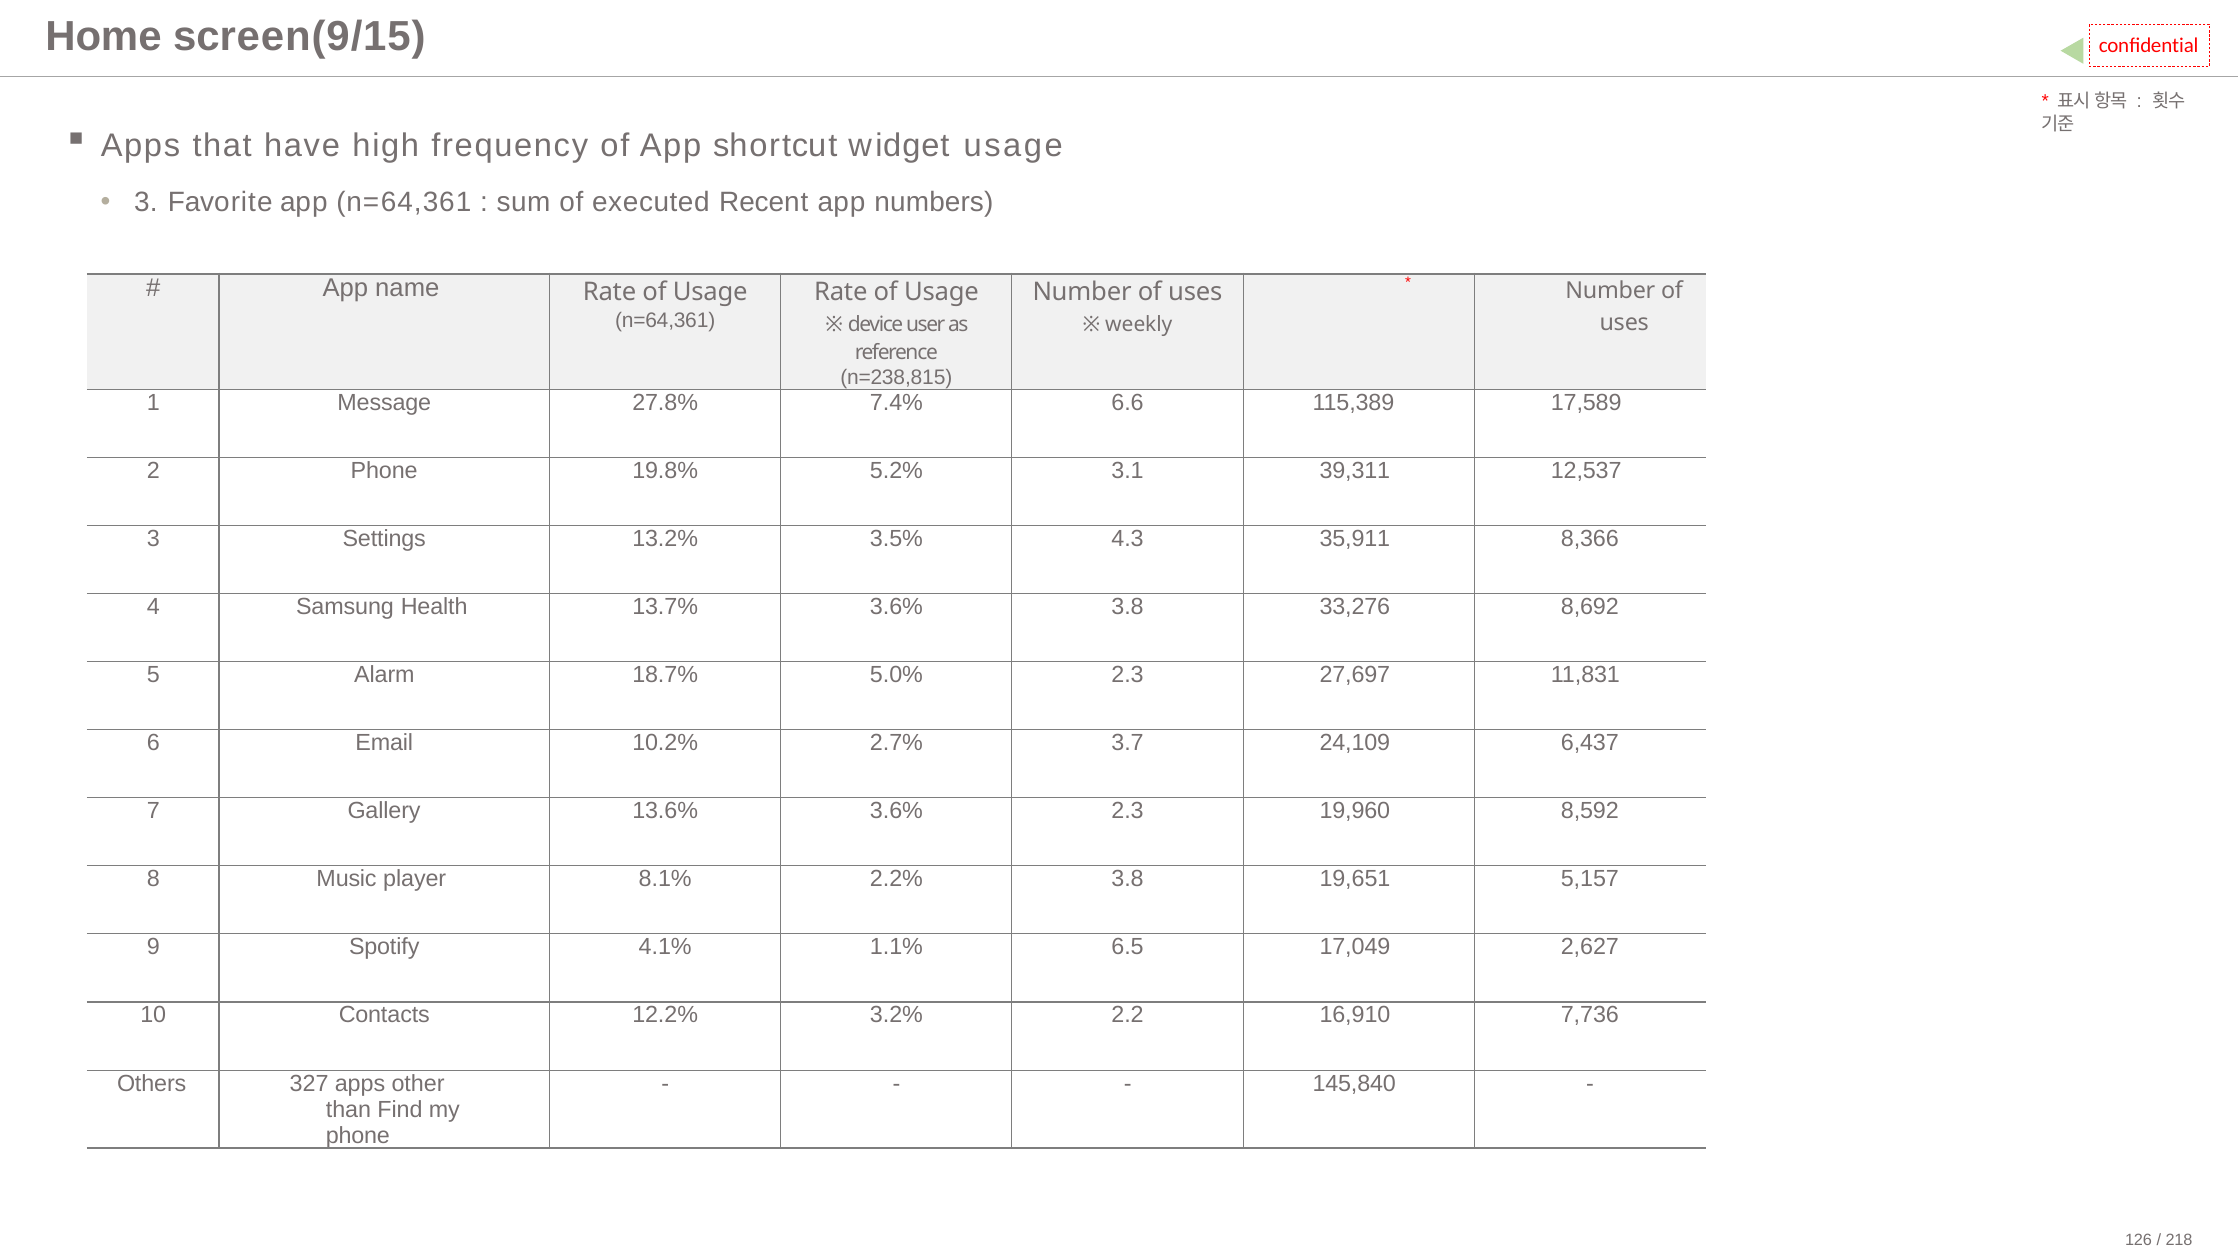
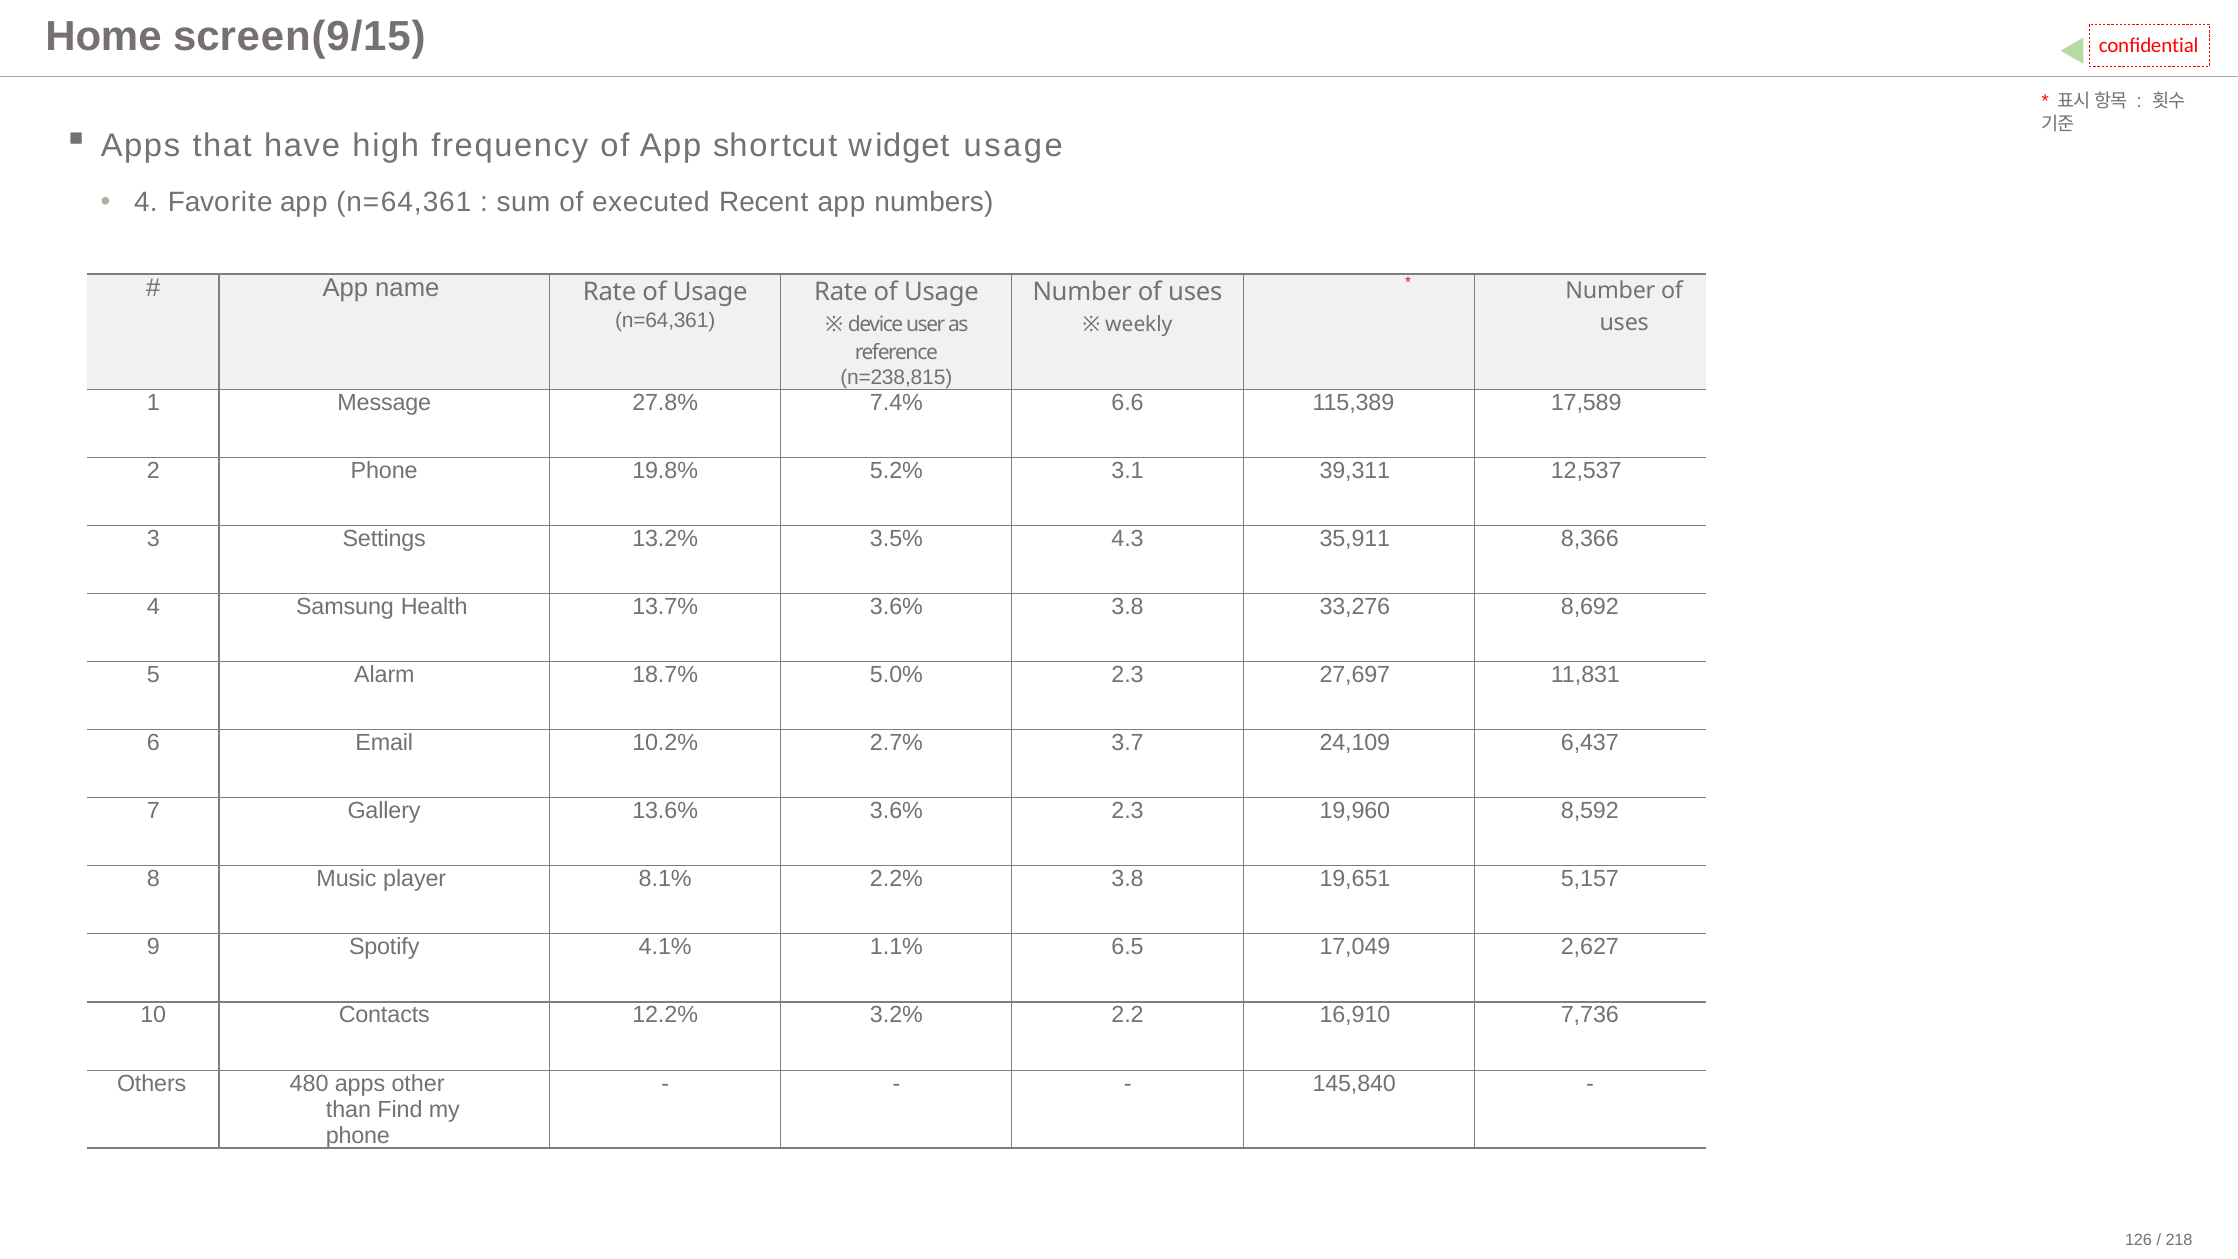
3 at (146, 203): 3 -> 4
327: 327 -> 480
